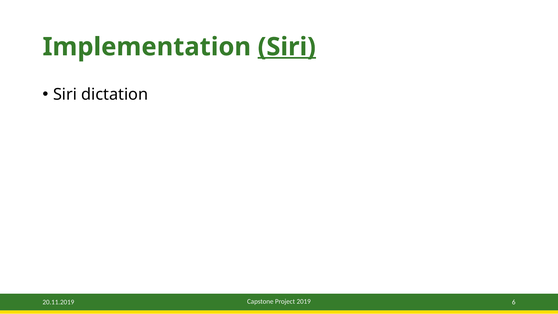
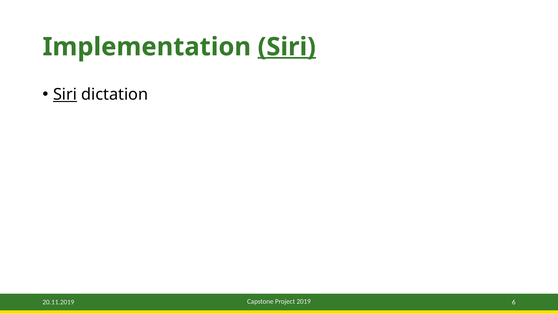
Siri at (65, 94) underline: none -> present
